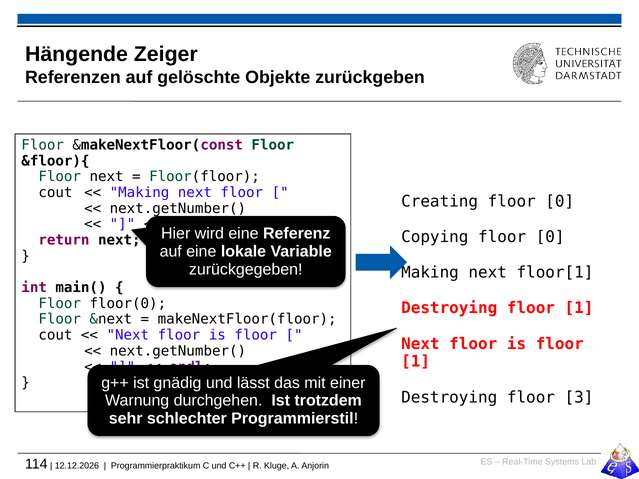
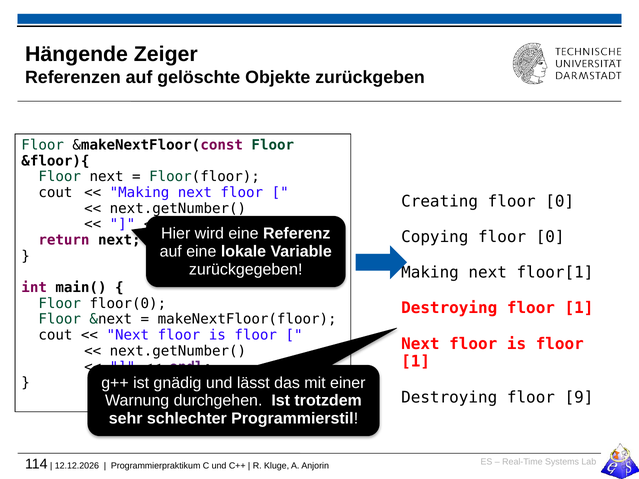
3: 3 -> 9
